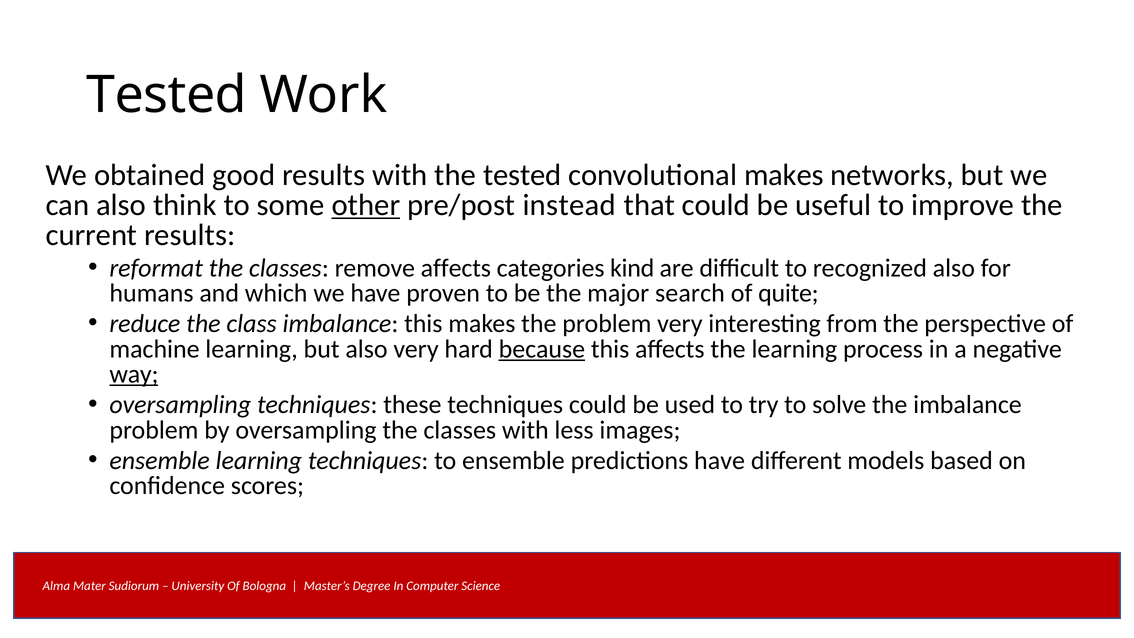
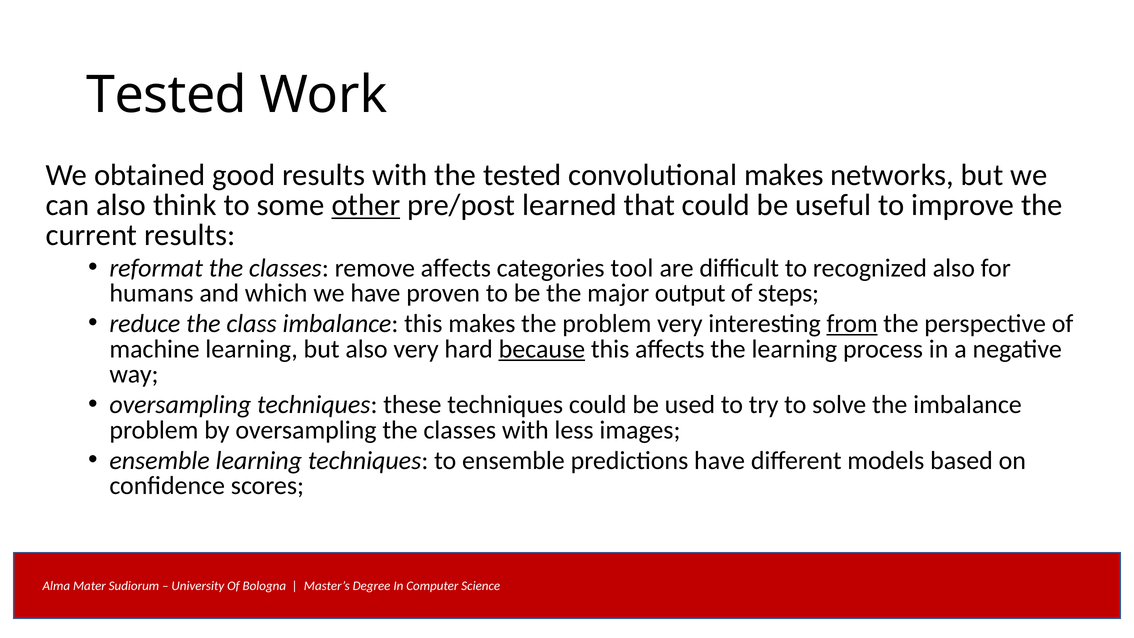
instead: instead -> learned
kind: kind -> tool
search: search -> output
quite: quite -> steps
from underline: none -> present
way underline: present -> none
